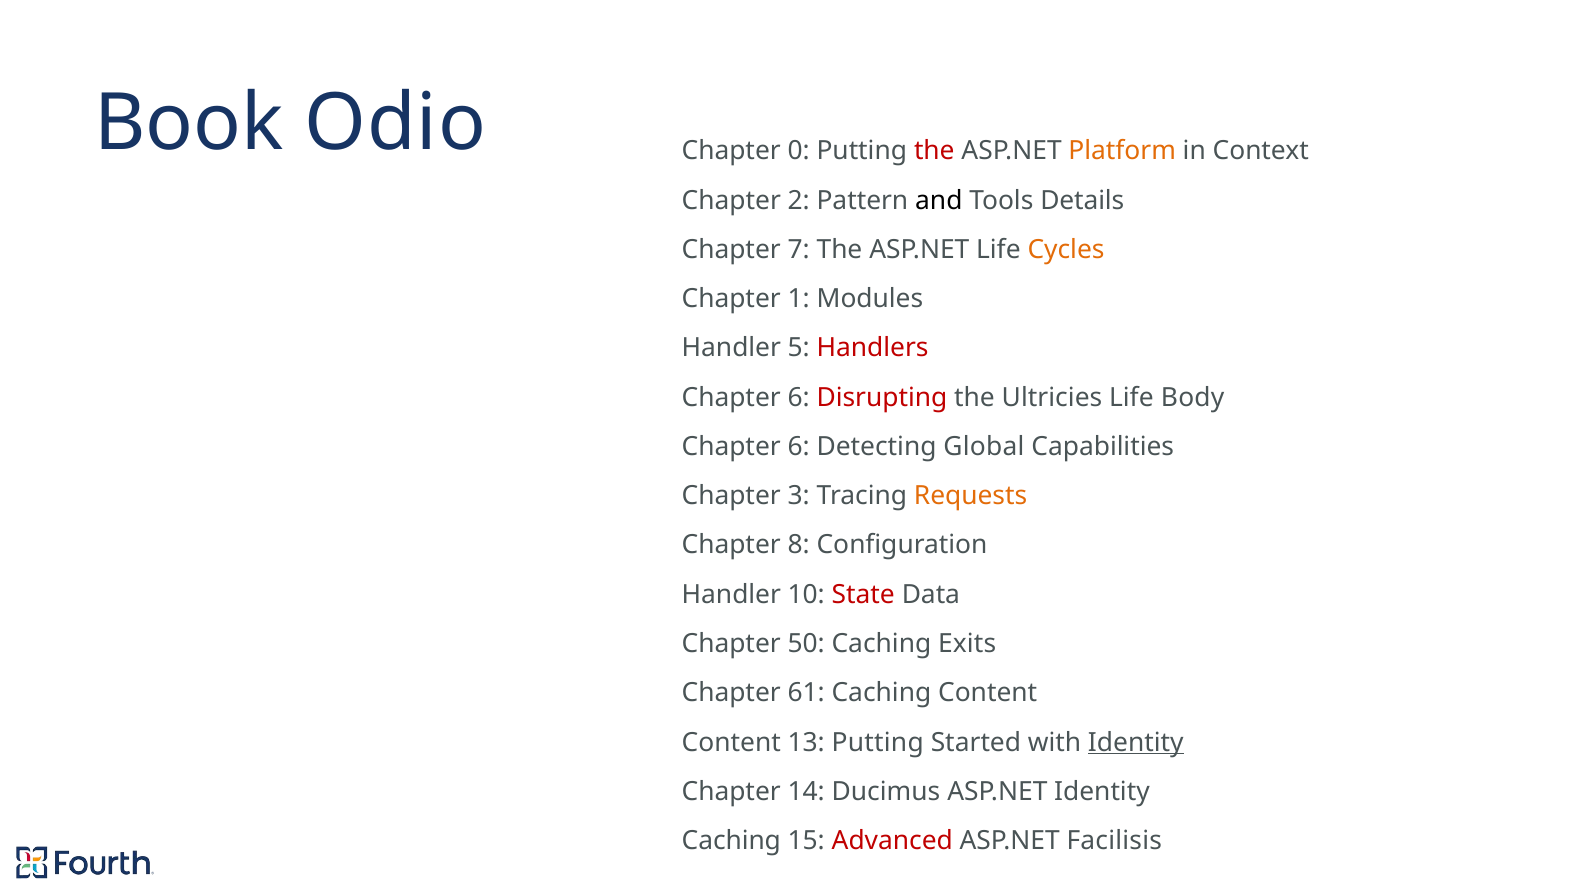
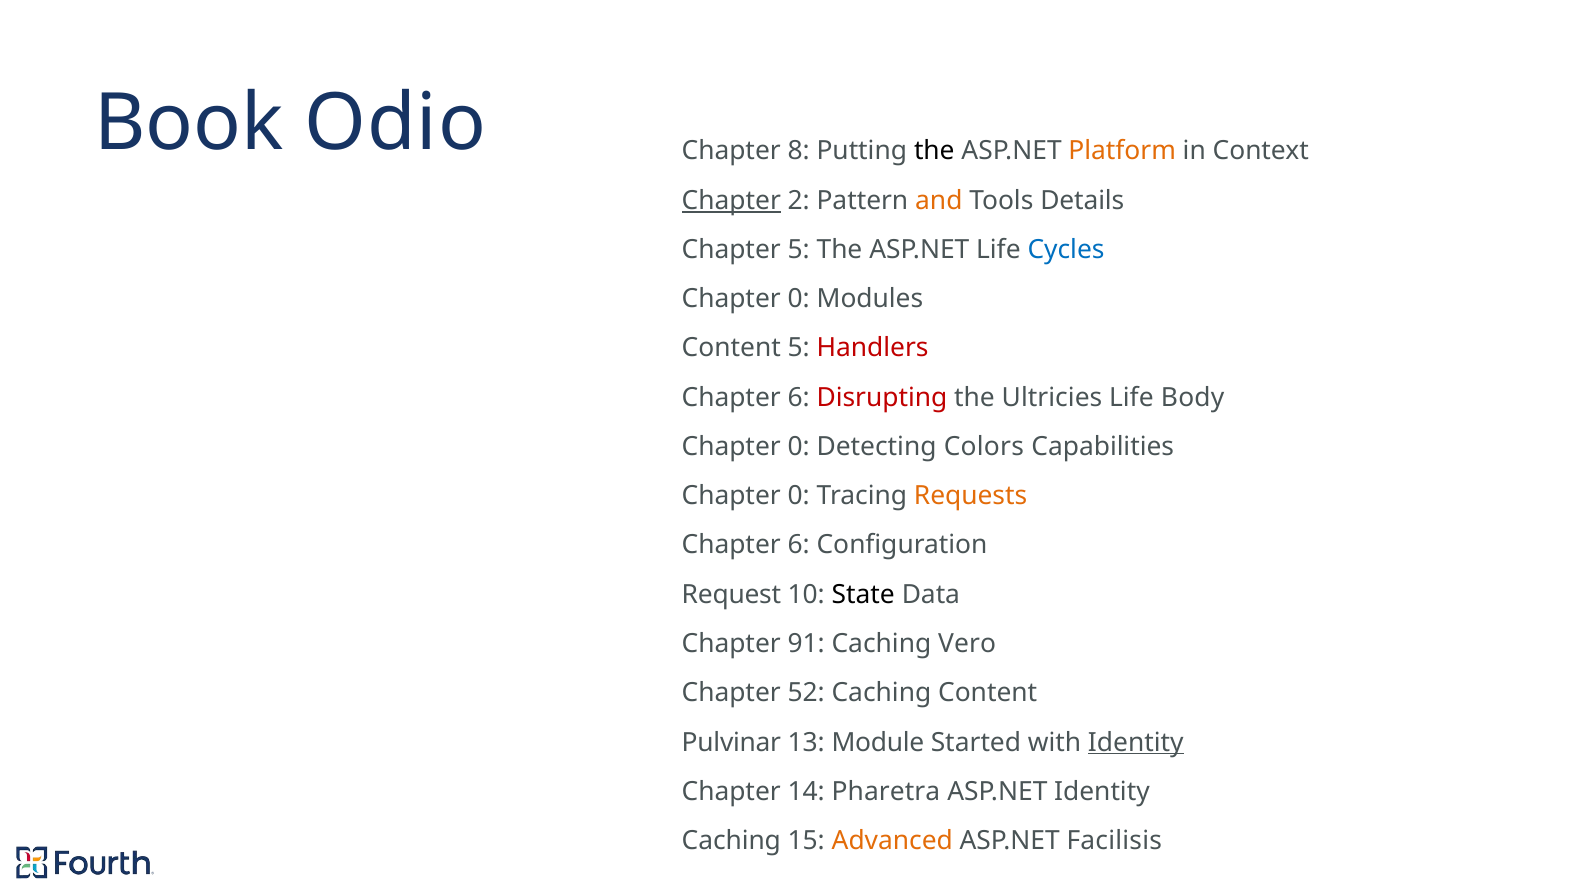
0: 0 -> 8
the at (934, 151) colour: red -> black
Chapter at (731, 200) underline: none -> present
and colour: black -> orange
Chapter 7: 7 -> 5
Cycles colour: orange -> blue
1 at (799, 299): 1 -> 0
Handler at (731, 348): Handler -> Content
6 at (799, 446): 6 -> 0
Global: Global -> Colors
3 at (799, 496): 3 -> 0
8 at (799, 545): 8 -> 6
Handler at (731, 594): Handler -> Request
State colour: red -> black
50: 50 -> 91
Exits: Exits -> Vero
61: 61 -> 52
Content at (731, 742): Content -> Pulvinar
13 Putting: Putting -> Module
Ducimus: Ducimus -> Pharetra
Advanced colour: red -> orange
